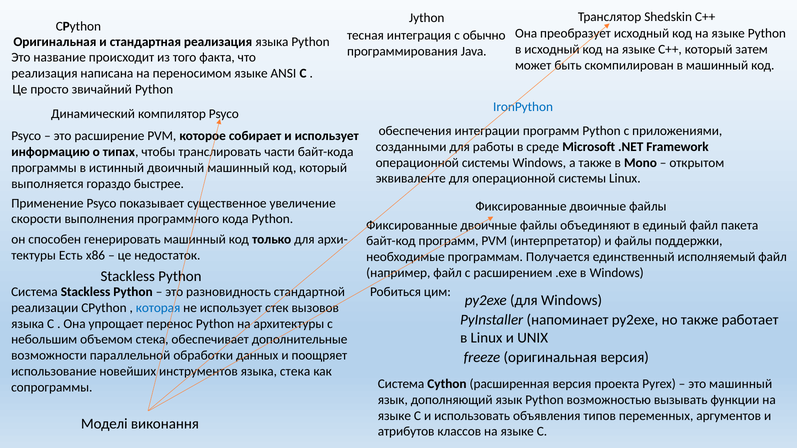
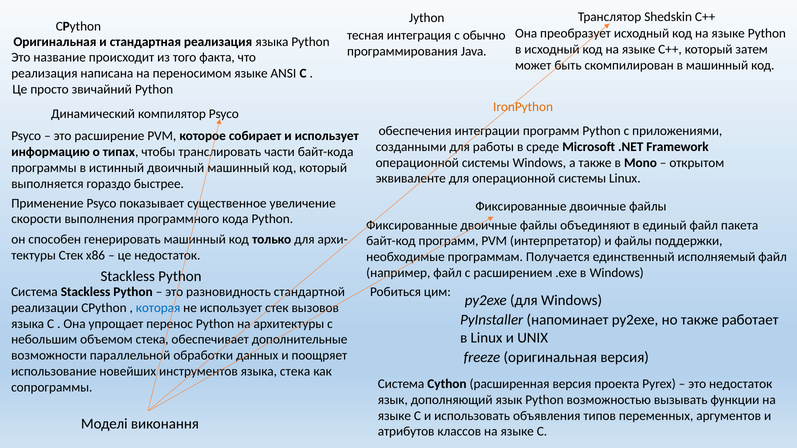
IronPython colour: blue -> orange
тектуры Есть: Есть -> Стек
это машинный: машинный -> недостаток
